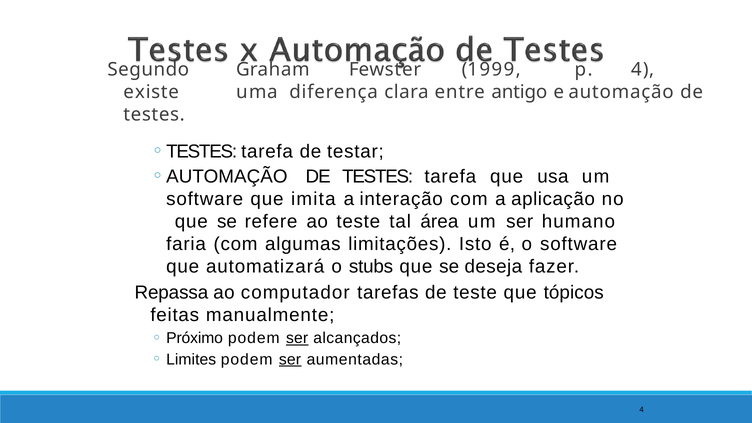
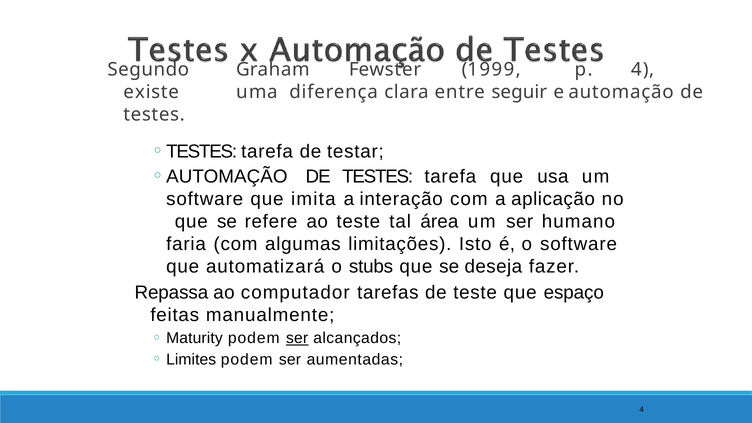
antigo: antigo -> seguir
tópicos: tópicos -> espaço
Próximo: Próximo -> Maturity
ser at (290, 359) underline: present -> none
